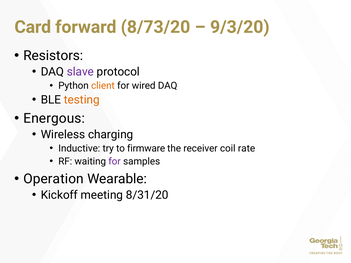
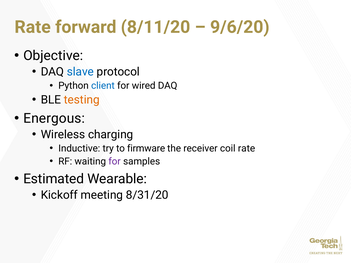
Card at (33, 27): Card -> Rate
8/73/20: 8/73/20 -> 8/11/20
9/3/20: 9/3/20 -> 9/6/20
Resistors: Resistors -> Objective
slave colour: purple -> blue
client colour: orange -> blue
Operation: Operation -> Estimated
